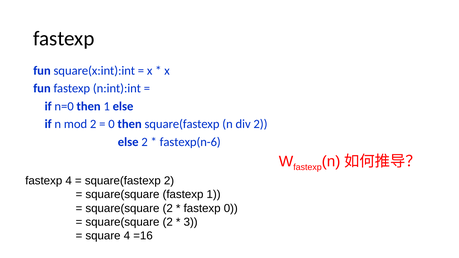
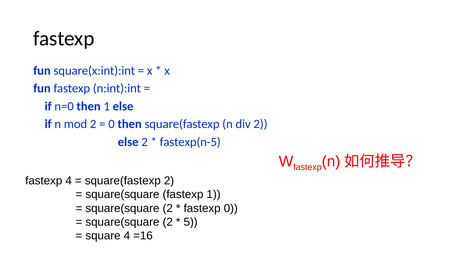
fastexp(n-6: fastexp(n-6 -> fastexp(n-5
3: 3 -> 5
